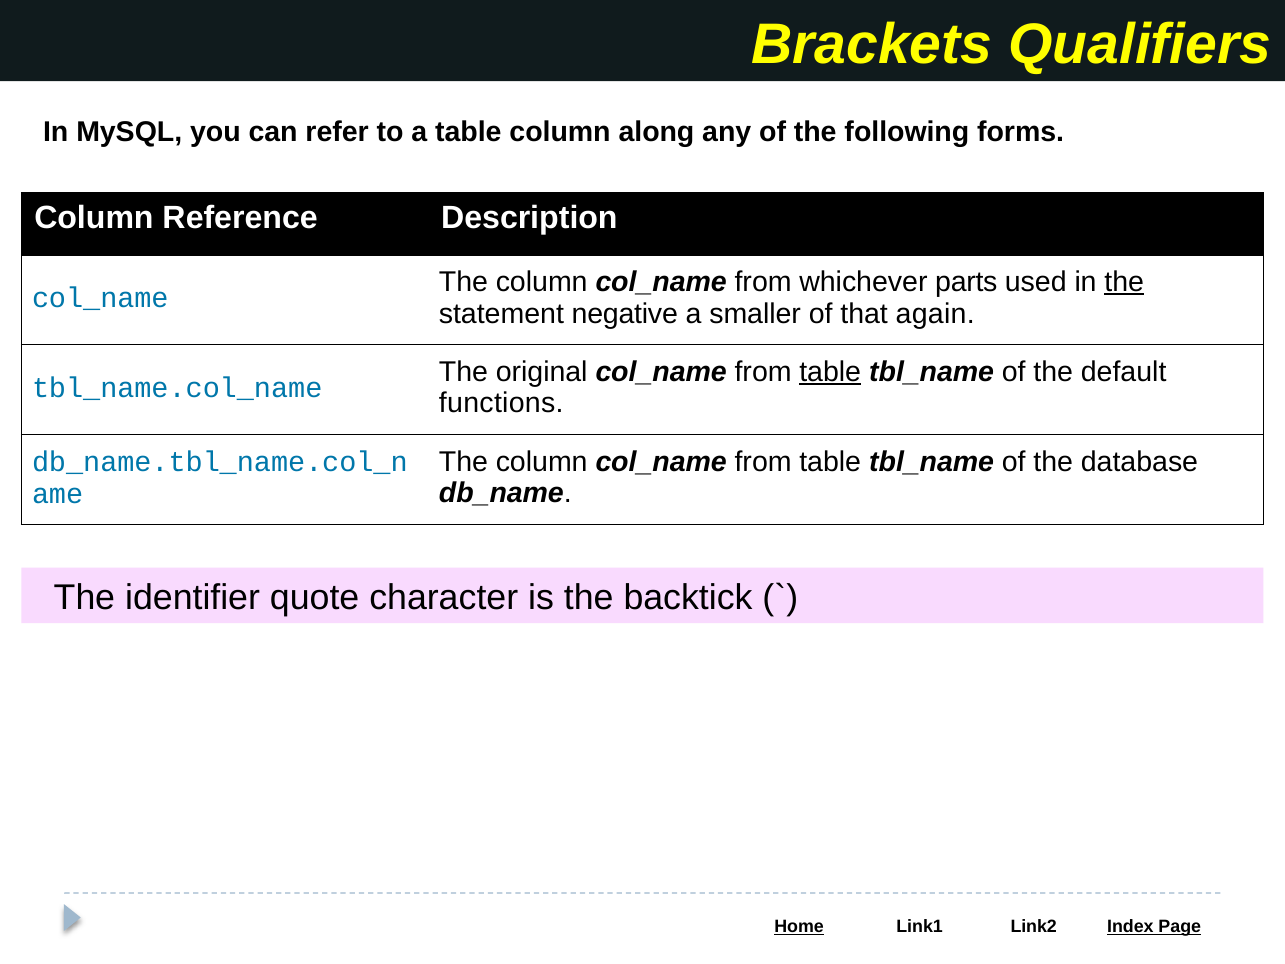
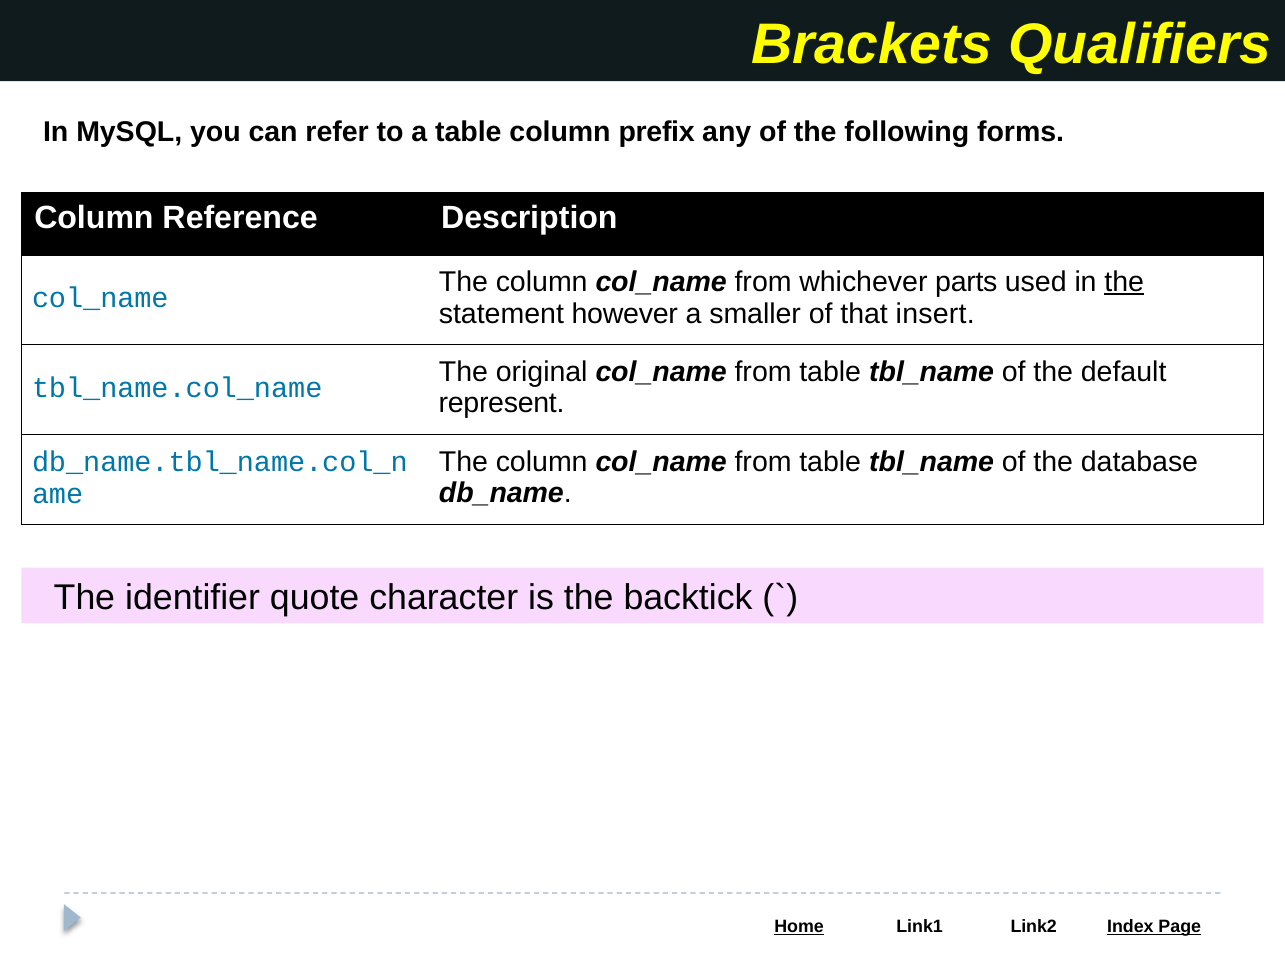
along: along -> prefix
negative: negative -> however
again: again -> insert
table at (830, 372) underline: present -> none
functions: functions -> represent
